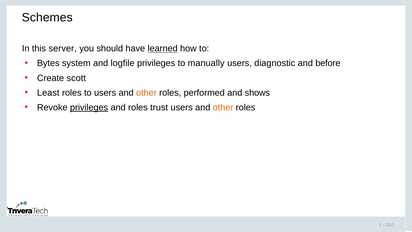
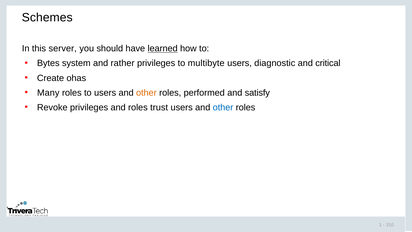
logfile: logfile -> rather
manually: manually -> multibyte
before: before -> critical
scott: scott -> ohas
Least: Least -> Many
shows: shows -> satisfy
privileges at (89, 107) underline: present -> none
other at (223, 107) colour: orange -> blue
